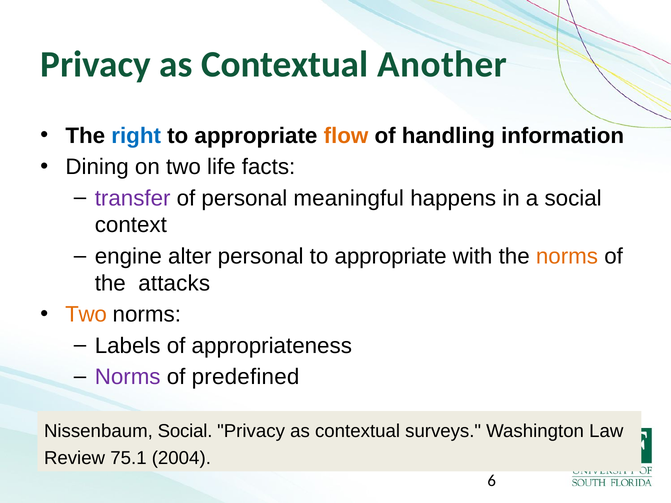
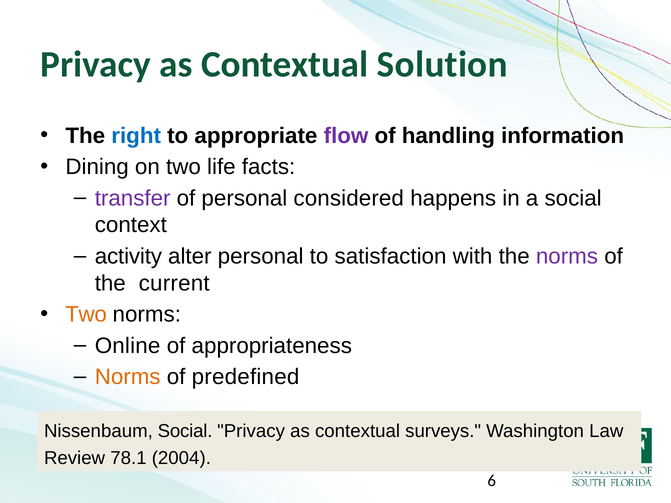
Another: Another -> Solution
ﬂow colour: orange -> purple
meaningful: meaningful -> considered
engine: engine -> activity
appropriate at (391, 257): appropriate -> satisfaction
norms at (567, 257) colour: orange -> purple
attacks: attacks -> current
Labels: Labels -> Online
Norms at (128, 377) colour: purple -> orange
75.1: 75.1 -> 78.1
